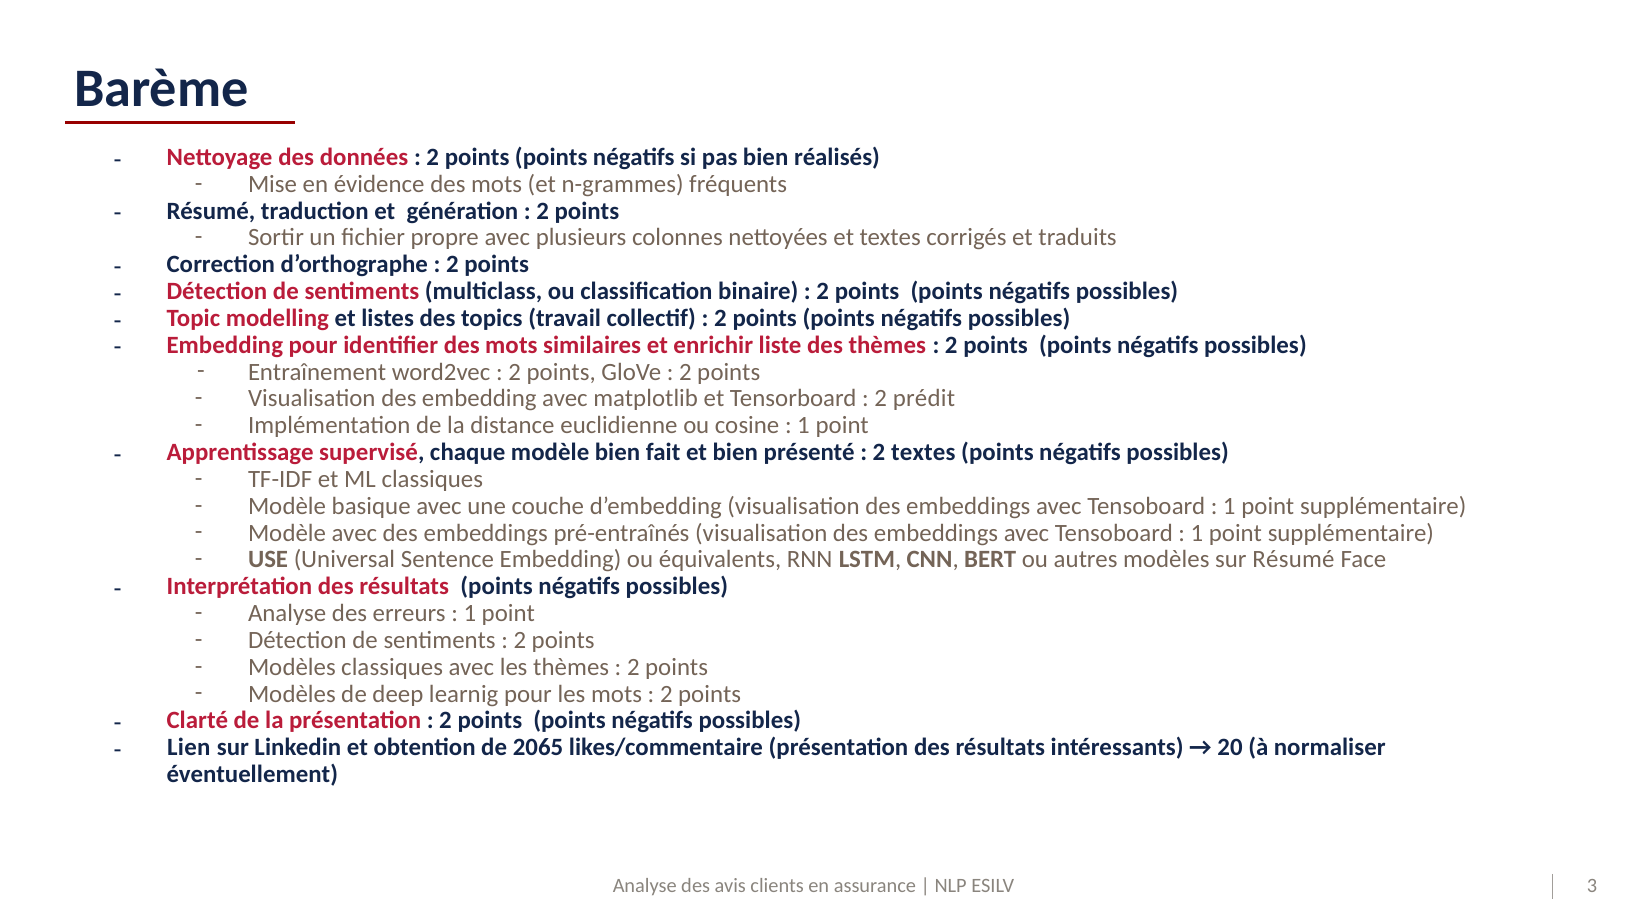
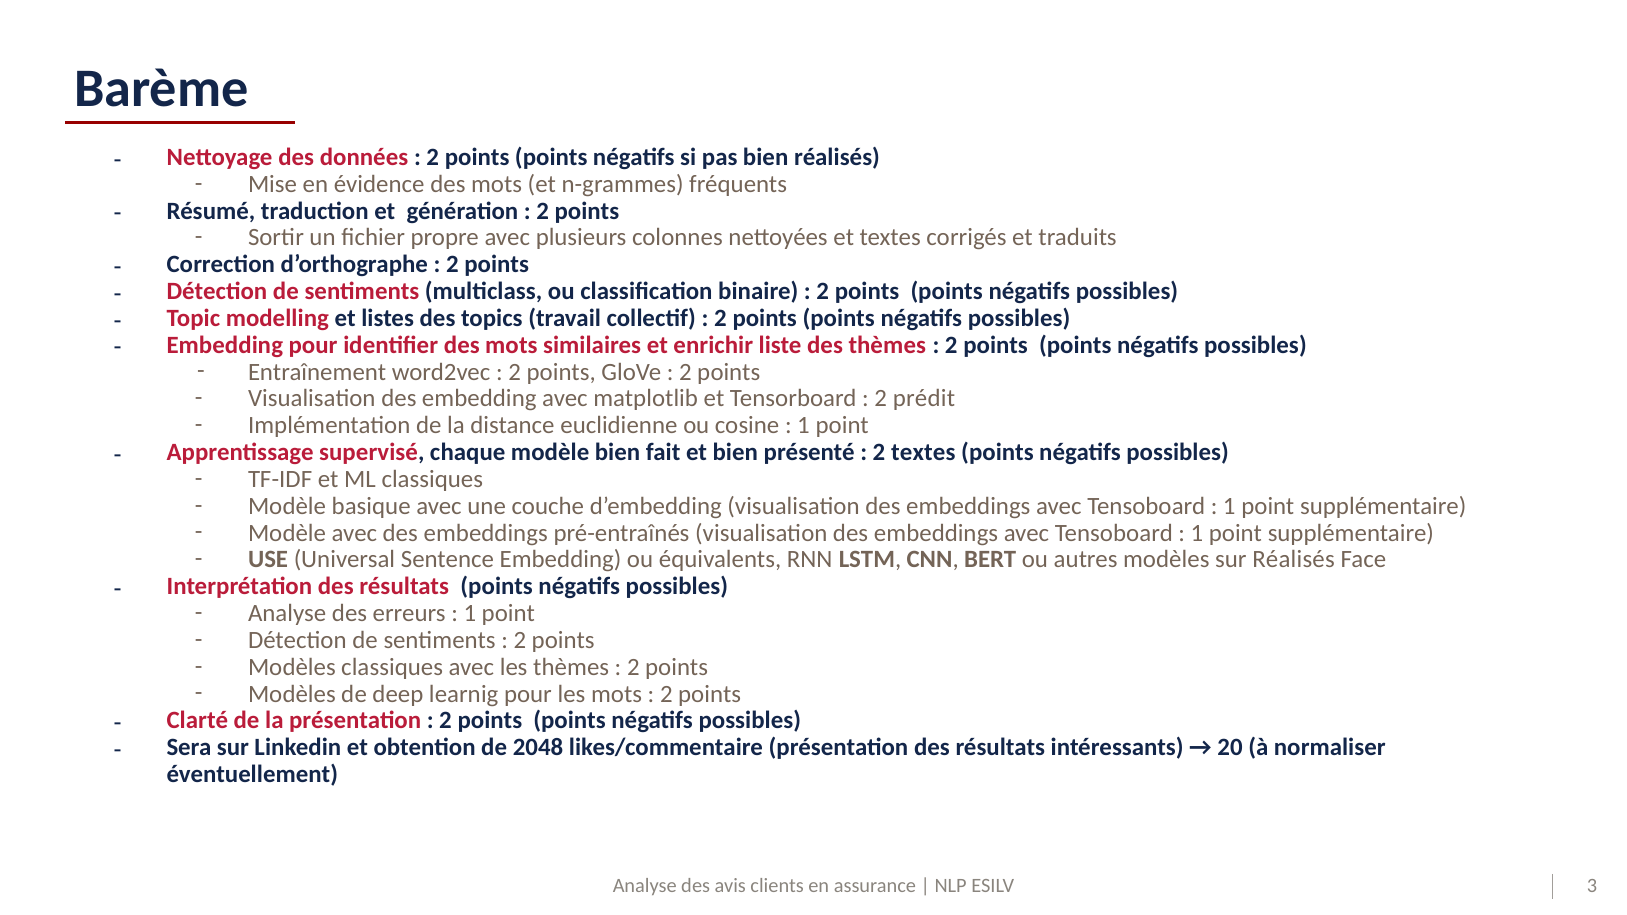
sur Résumé: Résumé -> Réalisés
Lien: Lien -> Sera
2065: 2065 -> 2048
